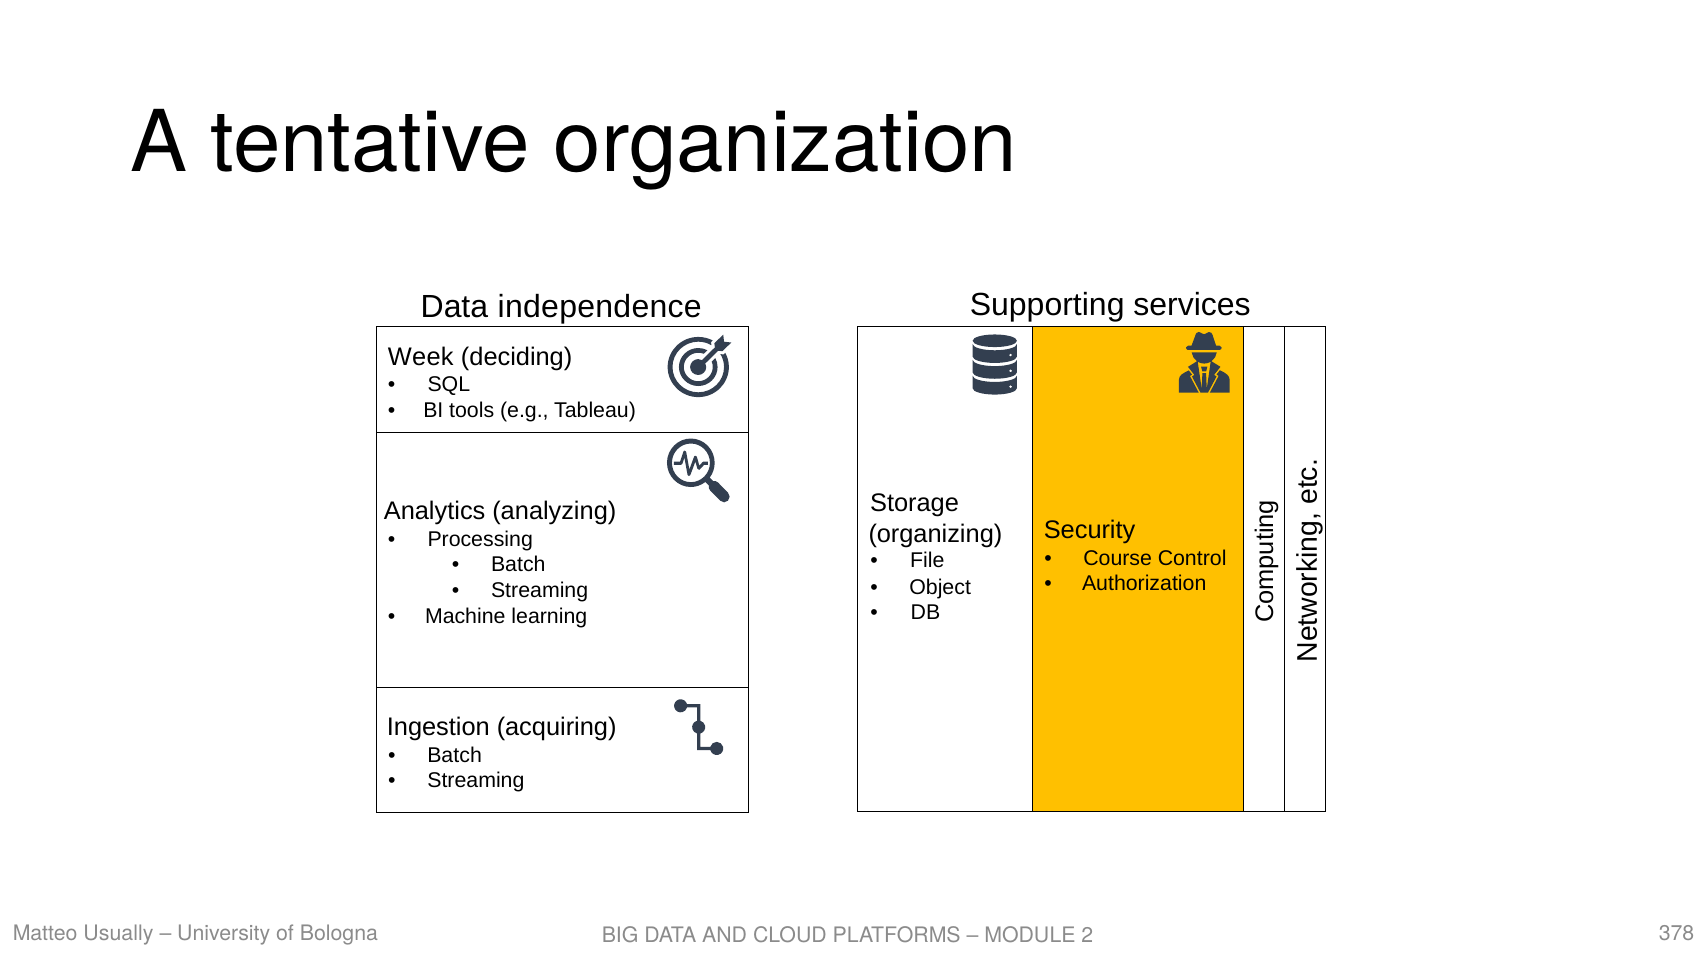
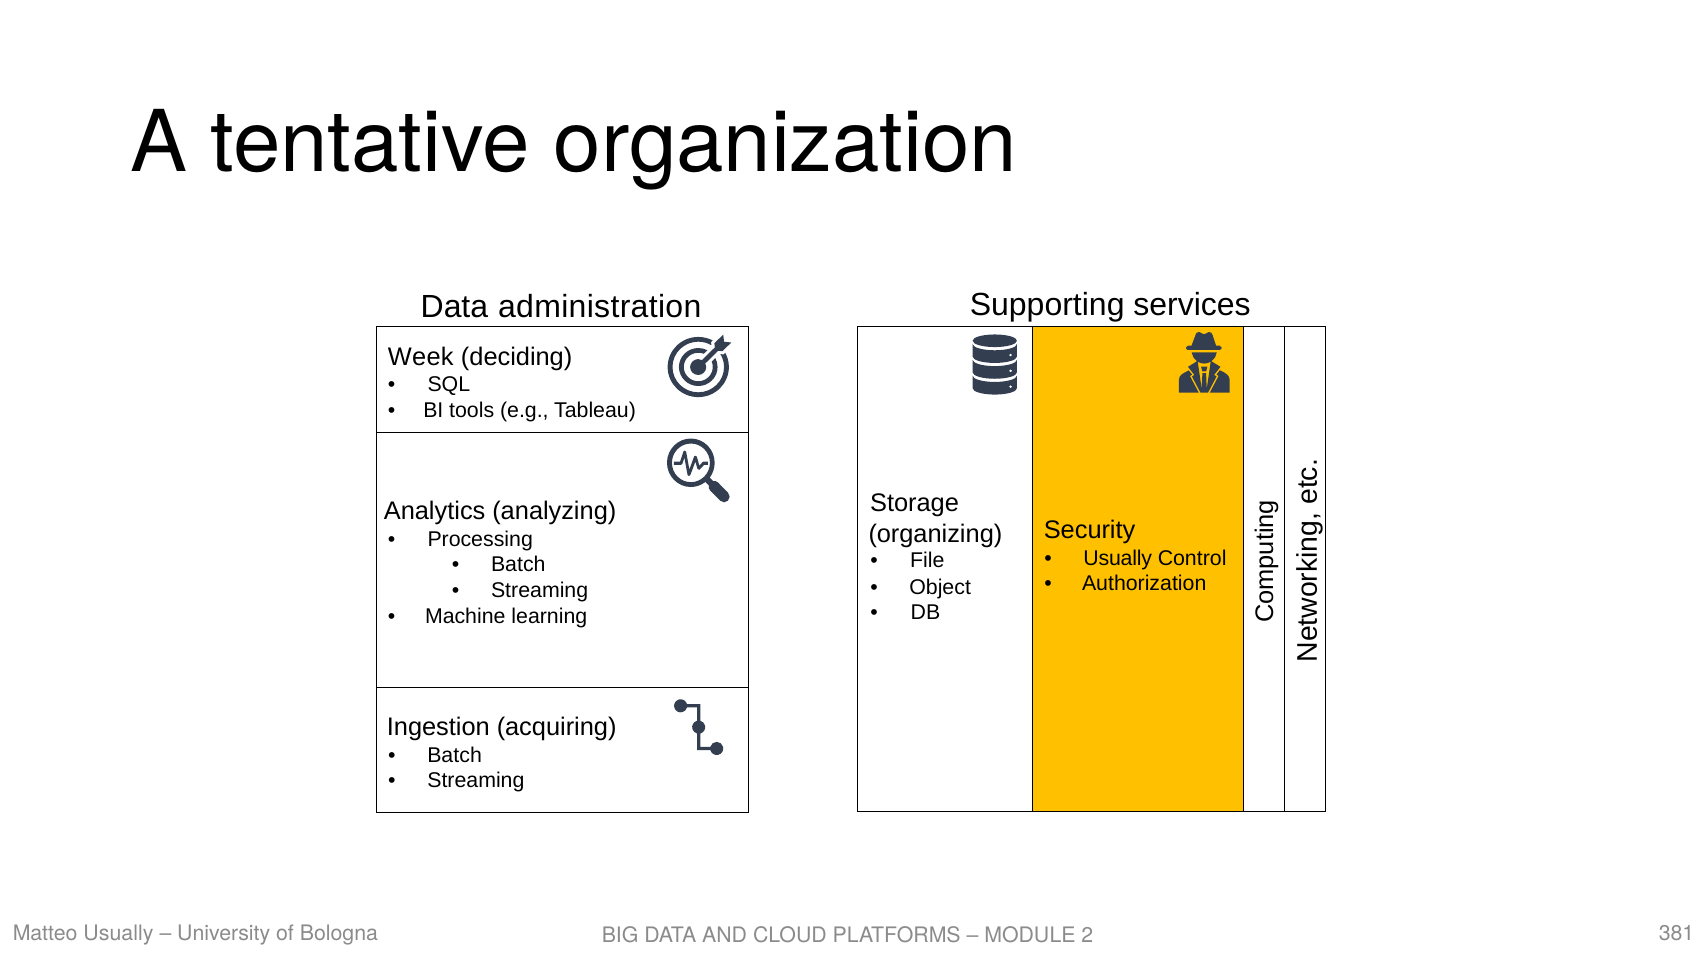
independence: independence -> administration
Course at (1118, 558): Course -> Usually
378: 378 -> 381
